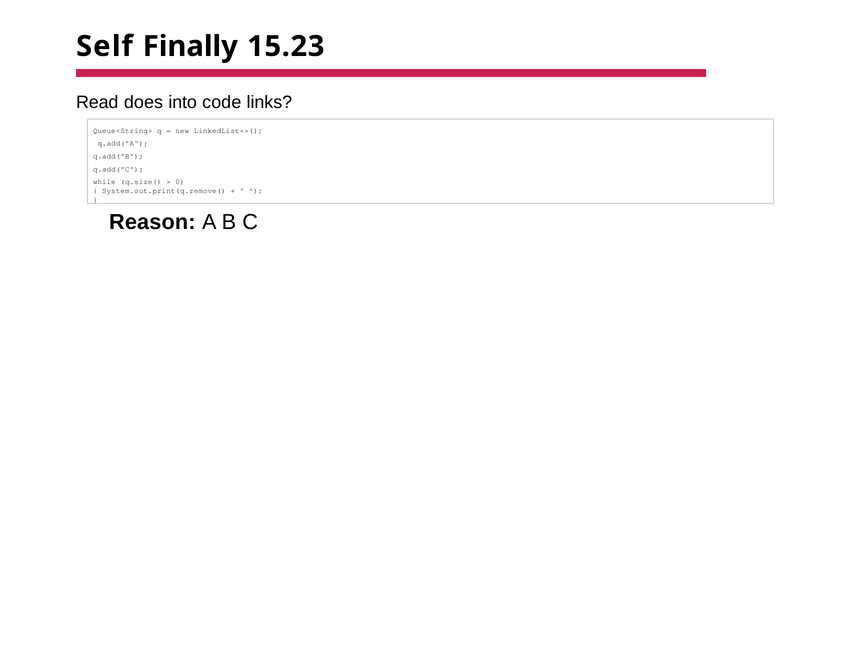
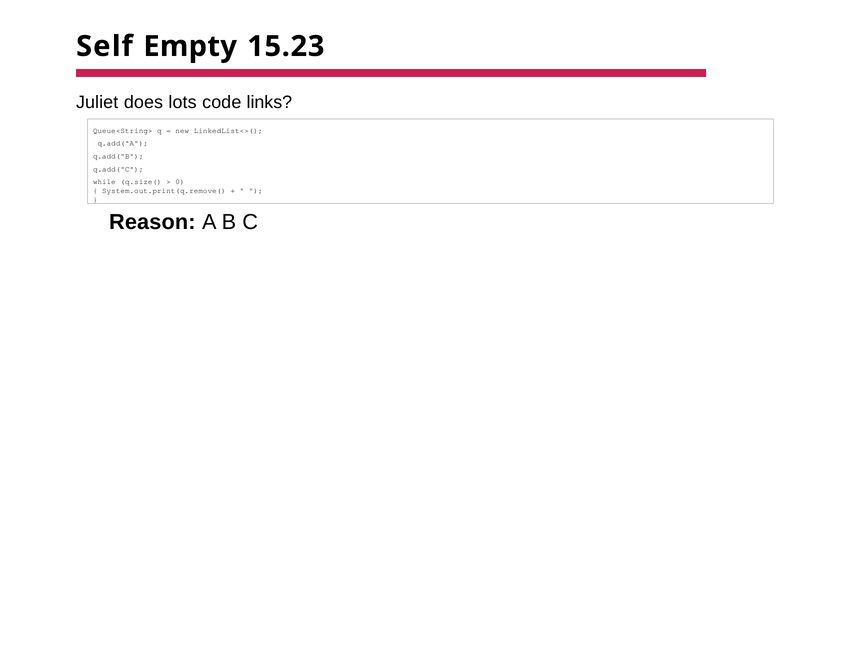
Finally: Finally -> Empty
Read: Read -> Juliet
into: into -> lots
